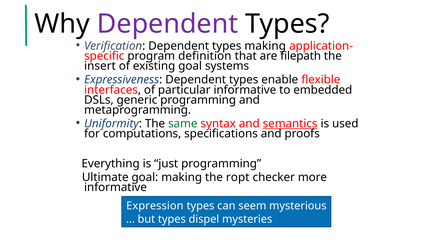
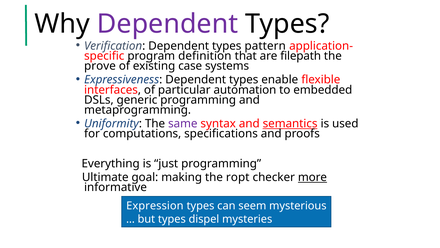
types making: making -> pattern
insert: insert -> prove
existing goal: goal -> case
particular informative: informative -> automation
same colour: green -> purple
more underline: none -> present
